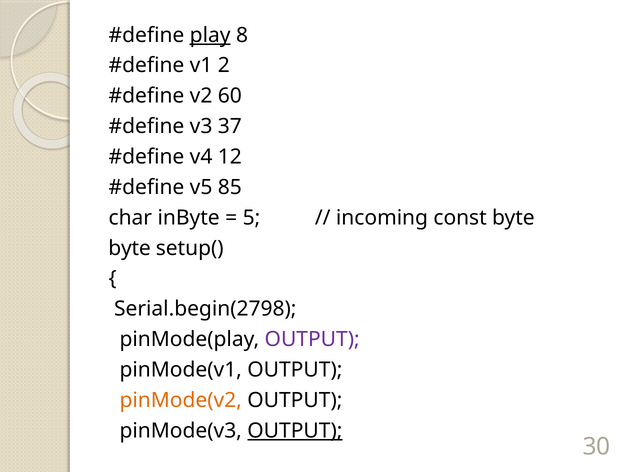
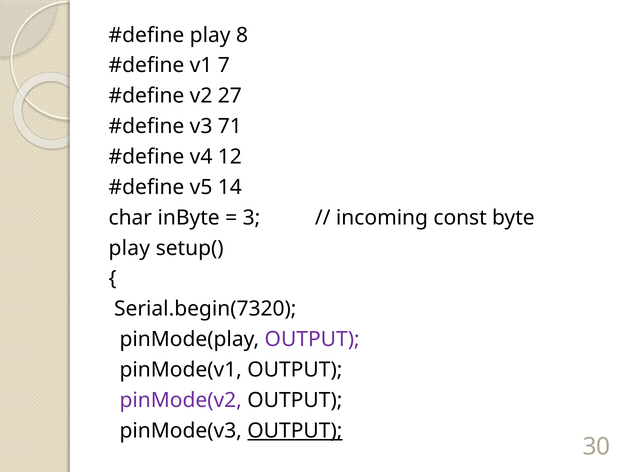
play at (210, 35) underline: present -> none
2: 2 -> 7
60: 60 -> 27
37: 37 -> 71
85: 85 -> 14
5: 5 -> 3
byte at (130, 248): byte -> play
Serial.begin(2798: Serial.begin(2798 -> Serial.begin(7320
pinMode(v2 colour: orange -> purple
